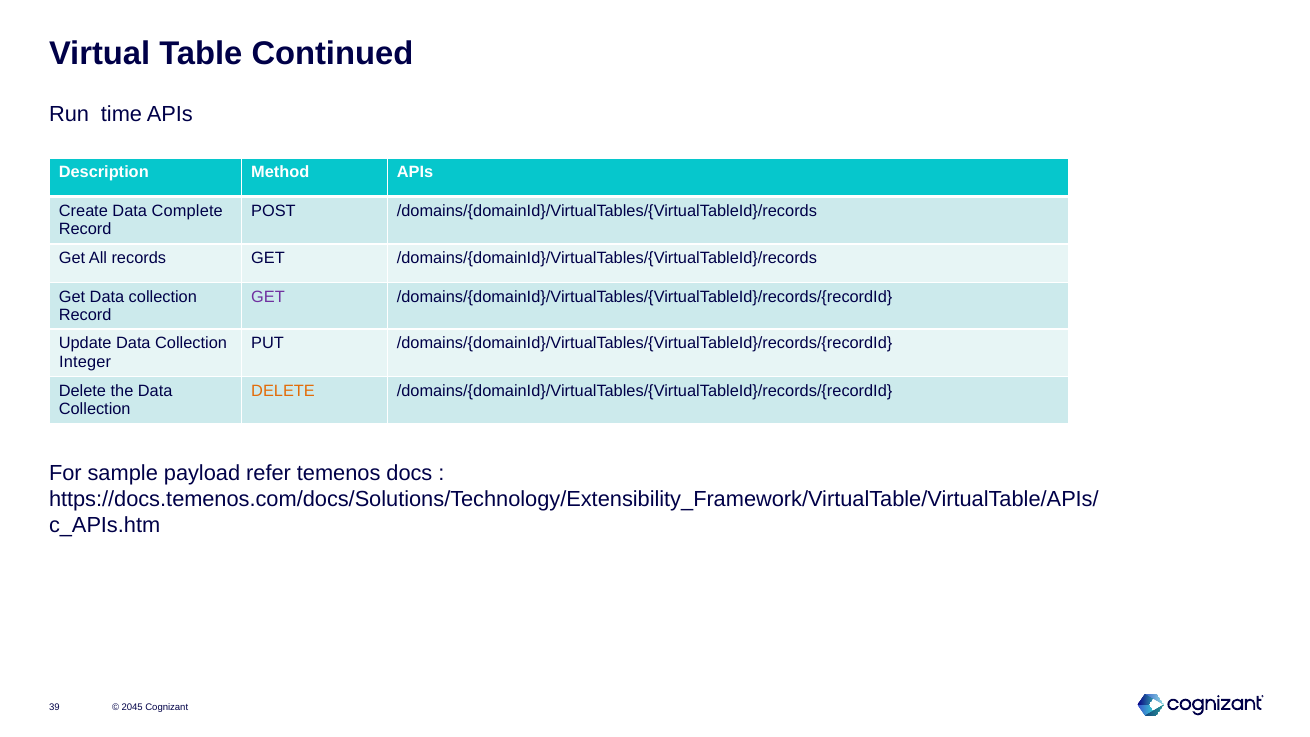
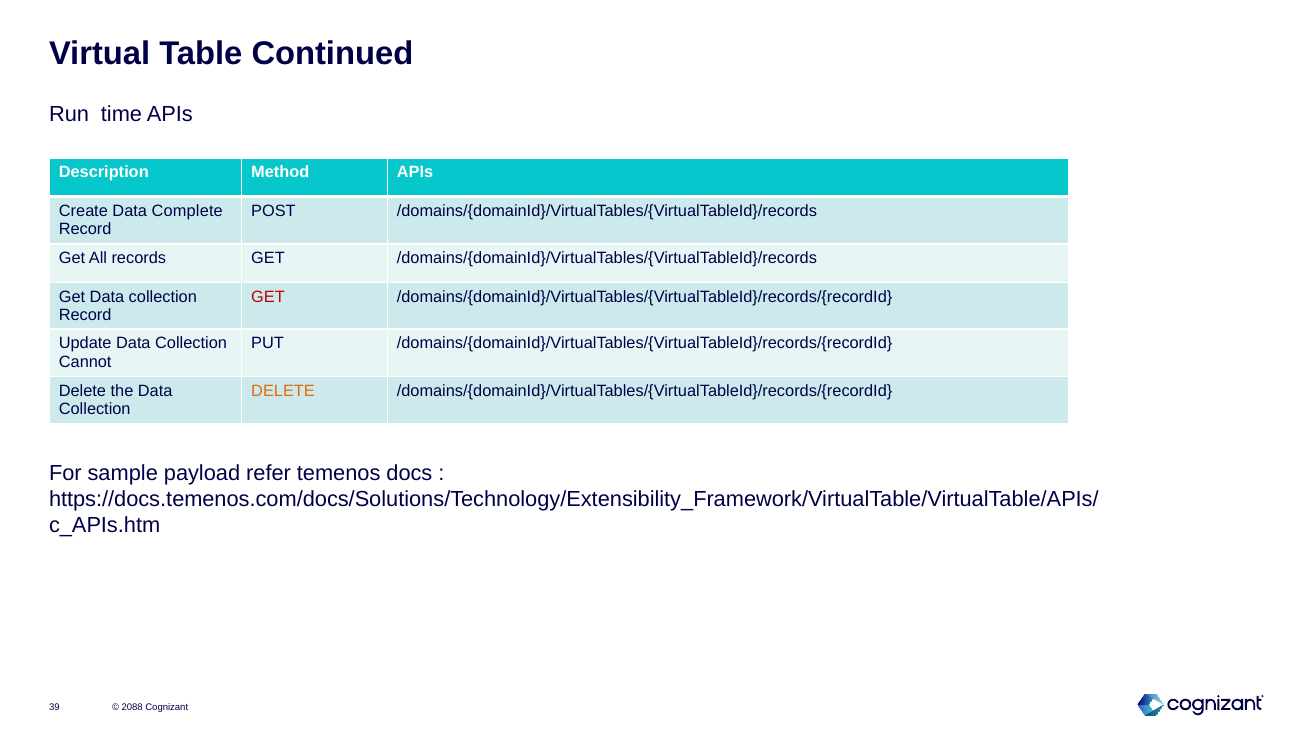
GET at (268, 297) colour: purple -> red
Integer: Integer -> Cannot
2045: 2045 -> 2088
